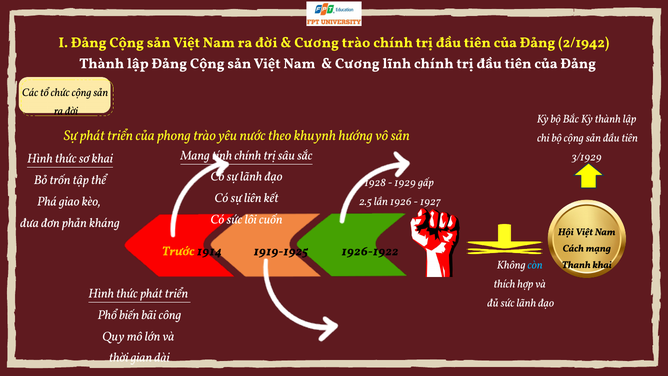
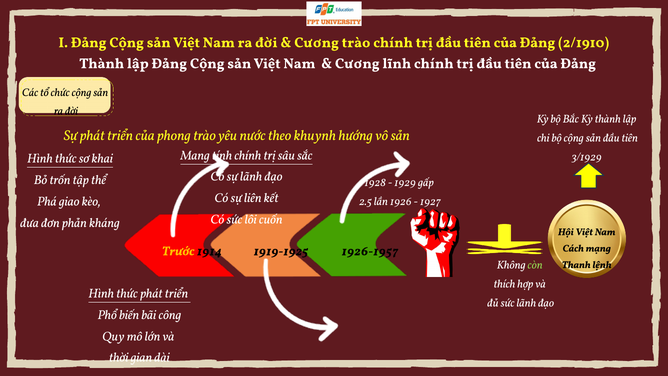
2/1942: 2/1942 -> 2/1910
1926-1922: 1926-1922 -> 1926-1957
Thanh khai: khai -> lệnh
còn colour: light blue -> light green
